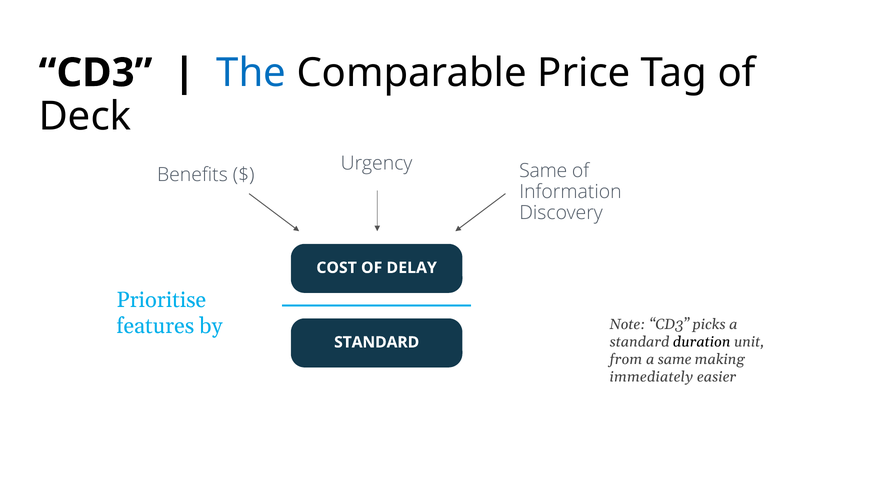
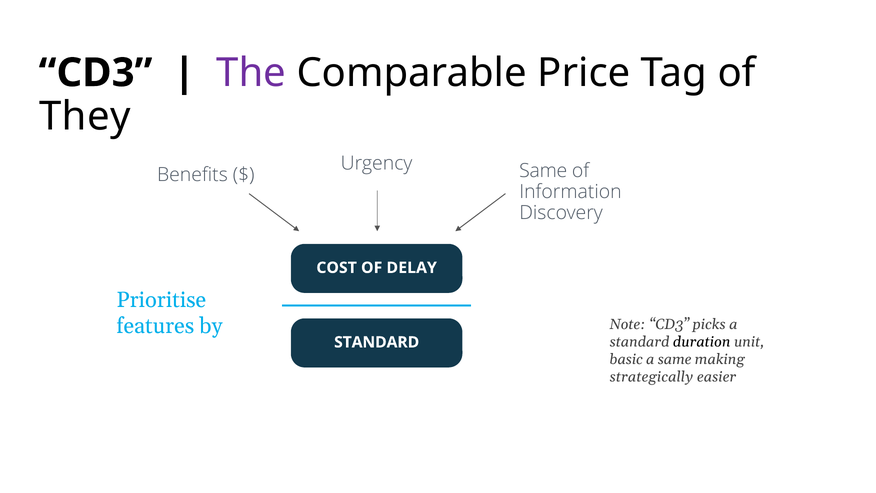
The colour: blue -> purple
Deck: Deck -> They
from: from -> basic
immediately: immediately -> strategically
